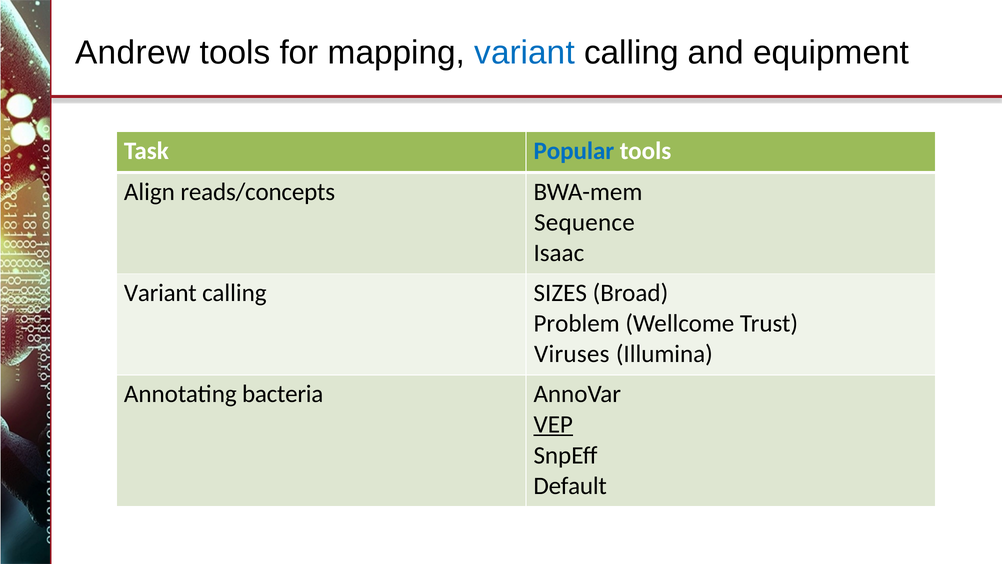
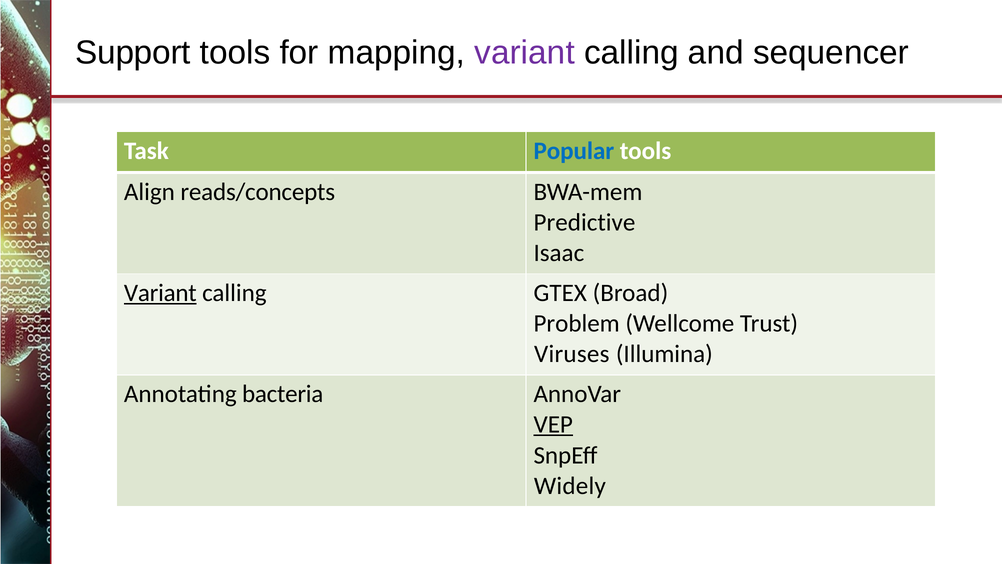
Andrew: Andrew -> Support
variant at (525, 53) colour: blue -> purple
equipment: equipment -> sequencer
Sequence: Sequence -> Predictive
Variant at (160, 293) underline: none -> present
SIZES: SIZES -> GTEX
Default: Default -> Widely
